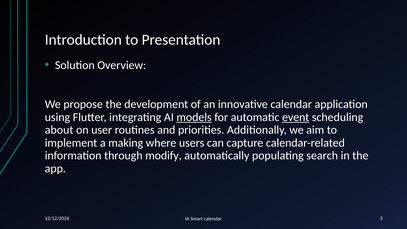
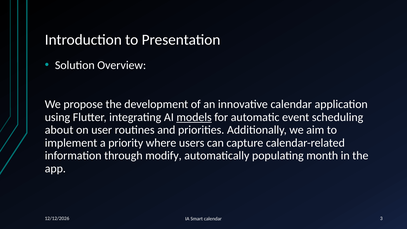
event underline: present -> none
making: making -> priority
search: search -> month
